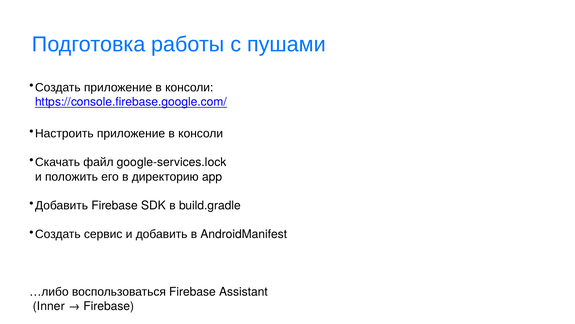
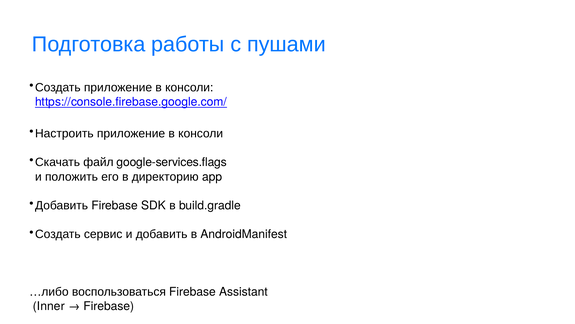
google-services.lock: google-services.lock -> google-services.flags
